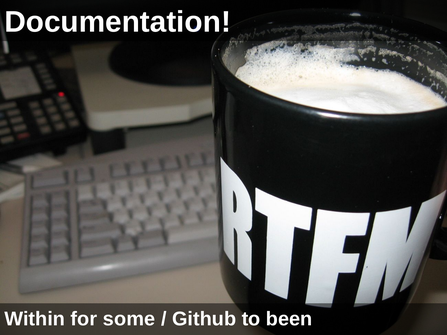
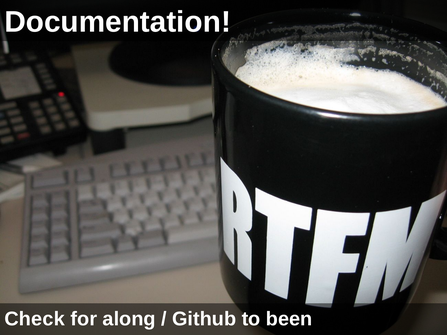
Within: Within -> Check
some: some -> along
